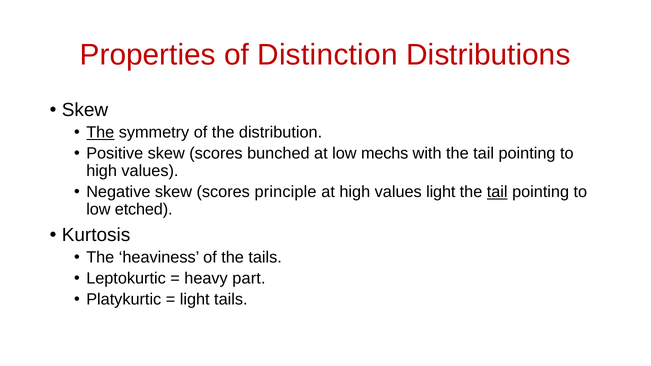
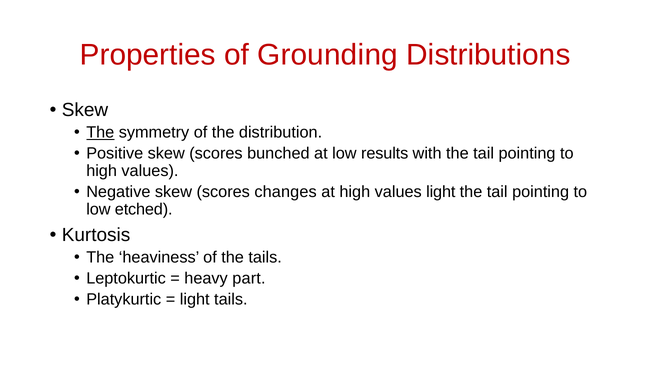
Distinction: Distinction -> Grounding
mechs: mechs -> results
principle: principle -> changes
tail at (497, 192) underline: present -> none
